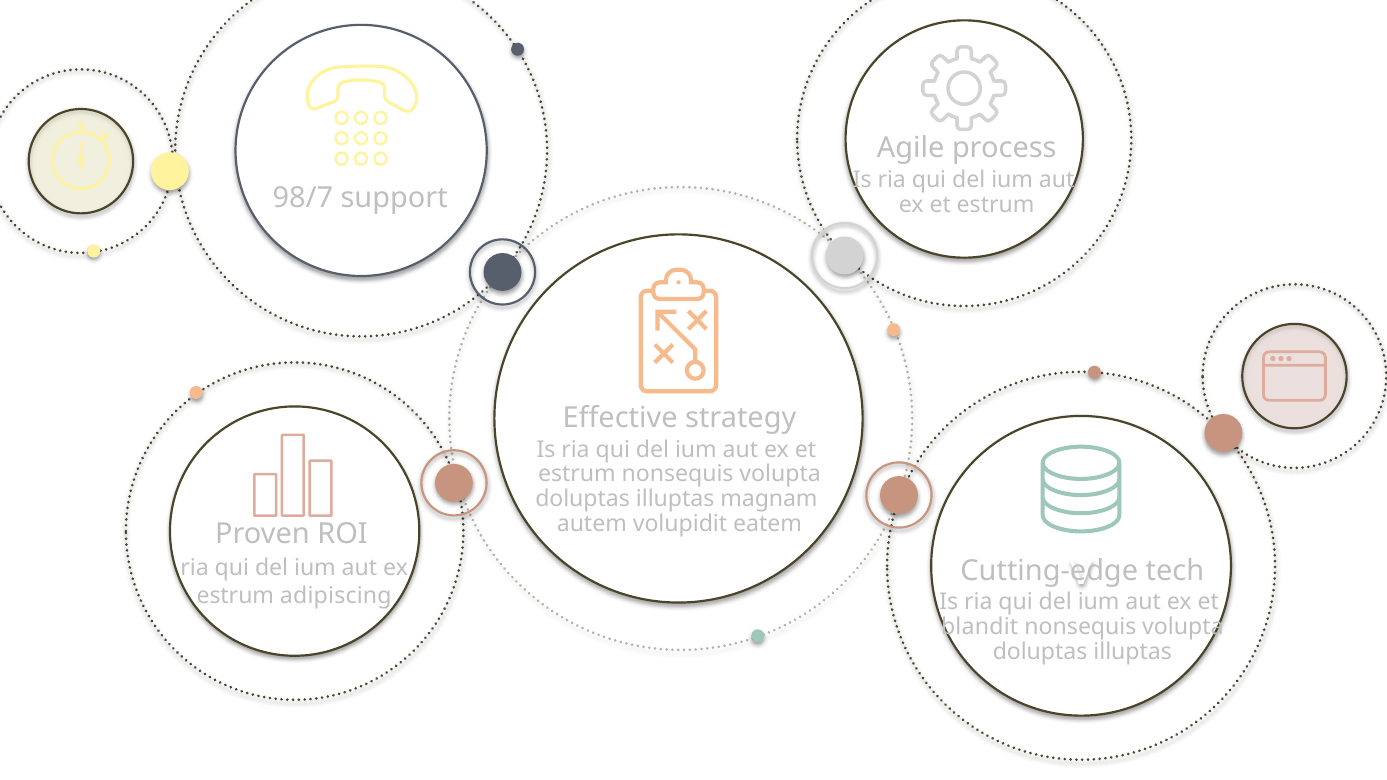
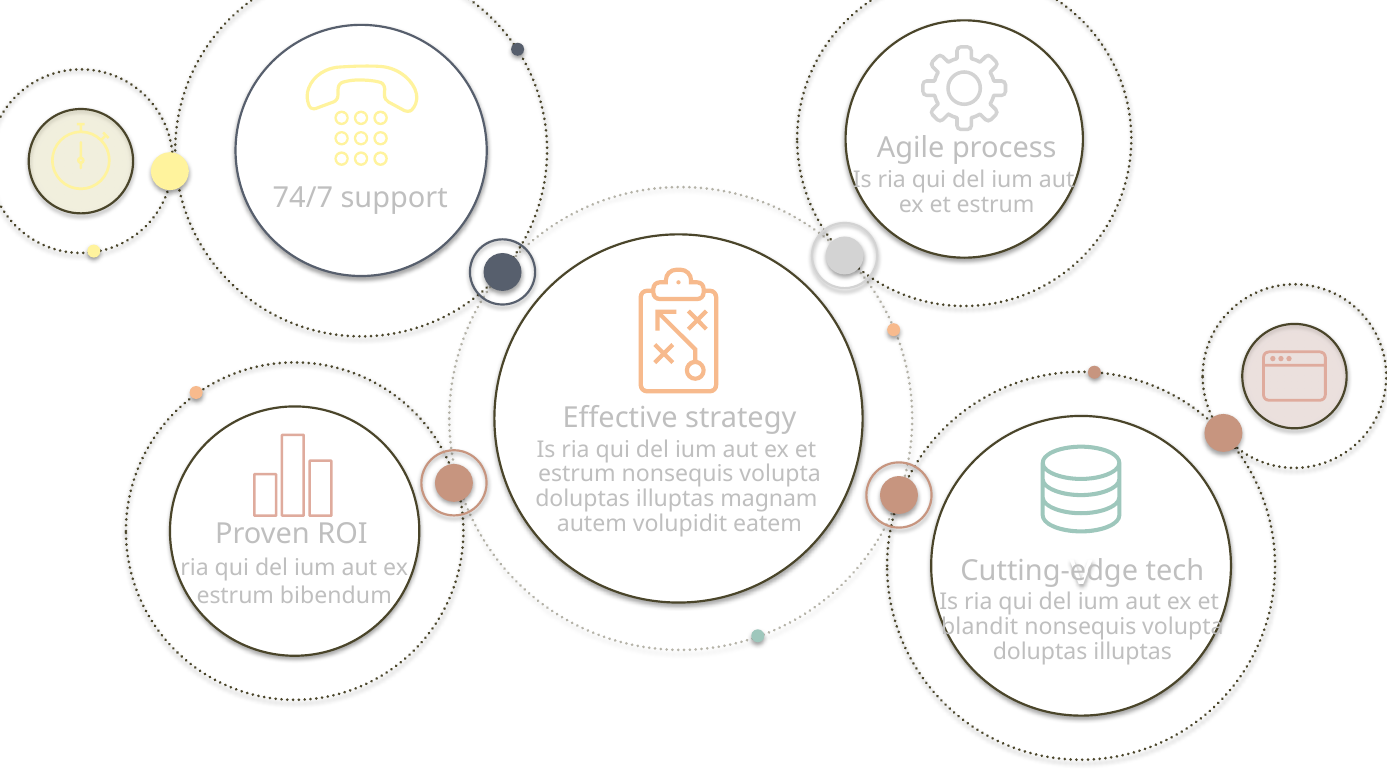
98/7: 98/7 -> 74/7
adipiscing: adipiscing -> bibendum
